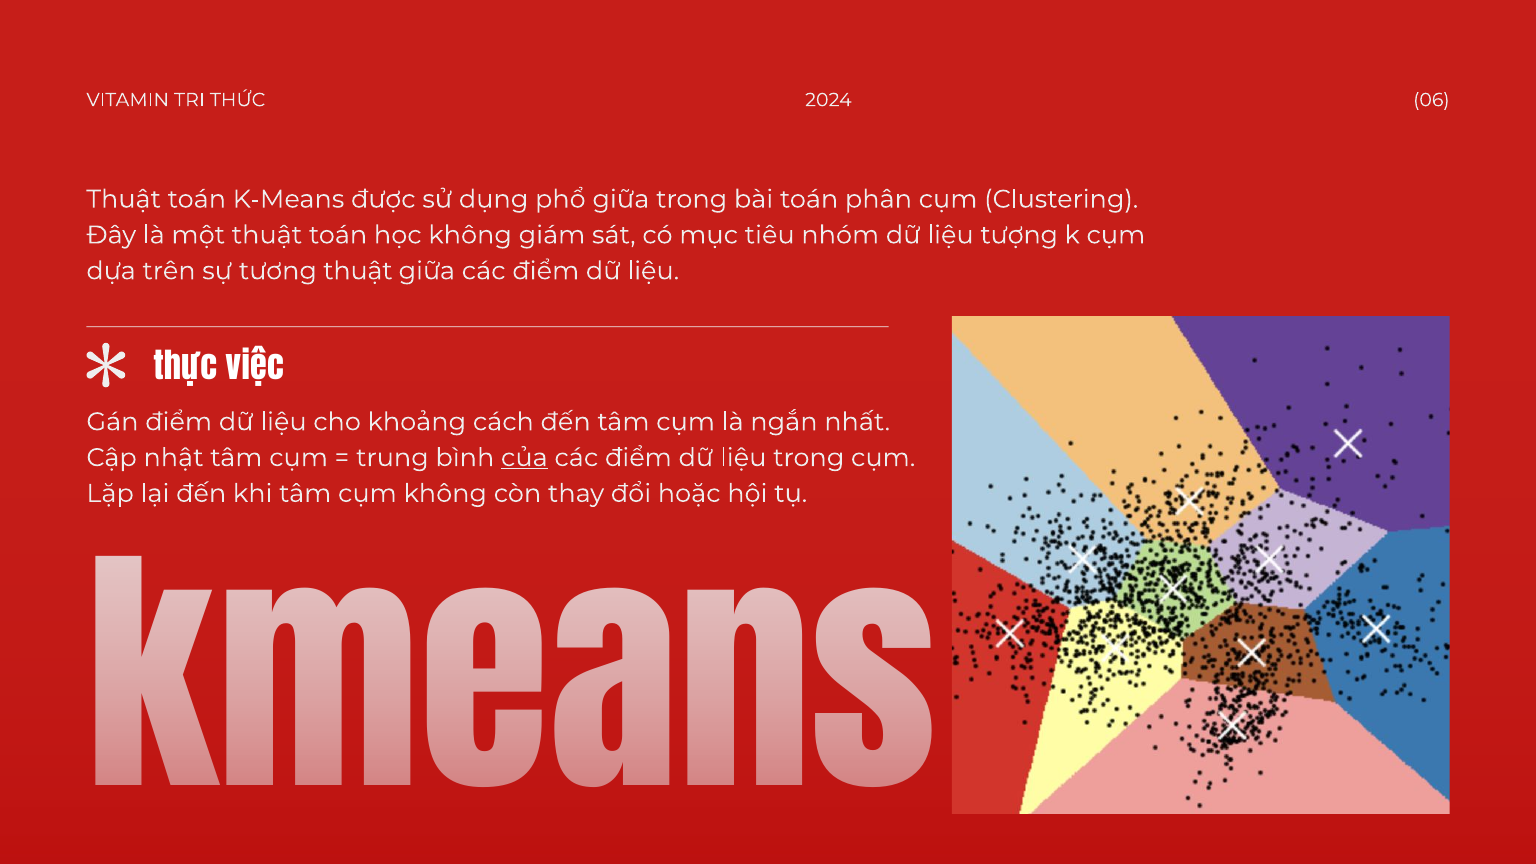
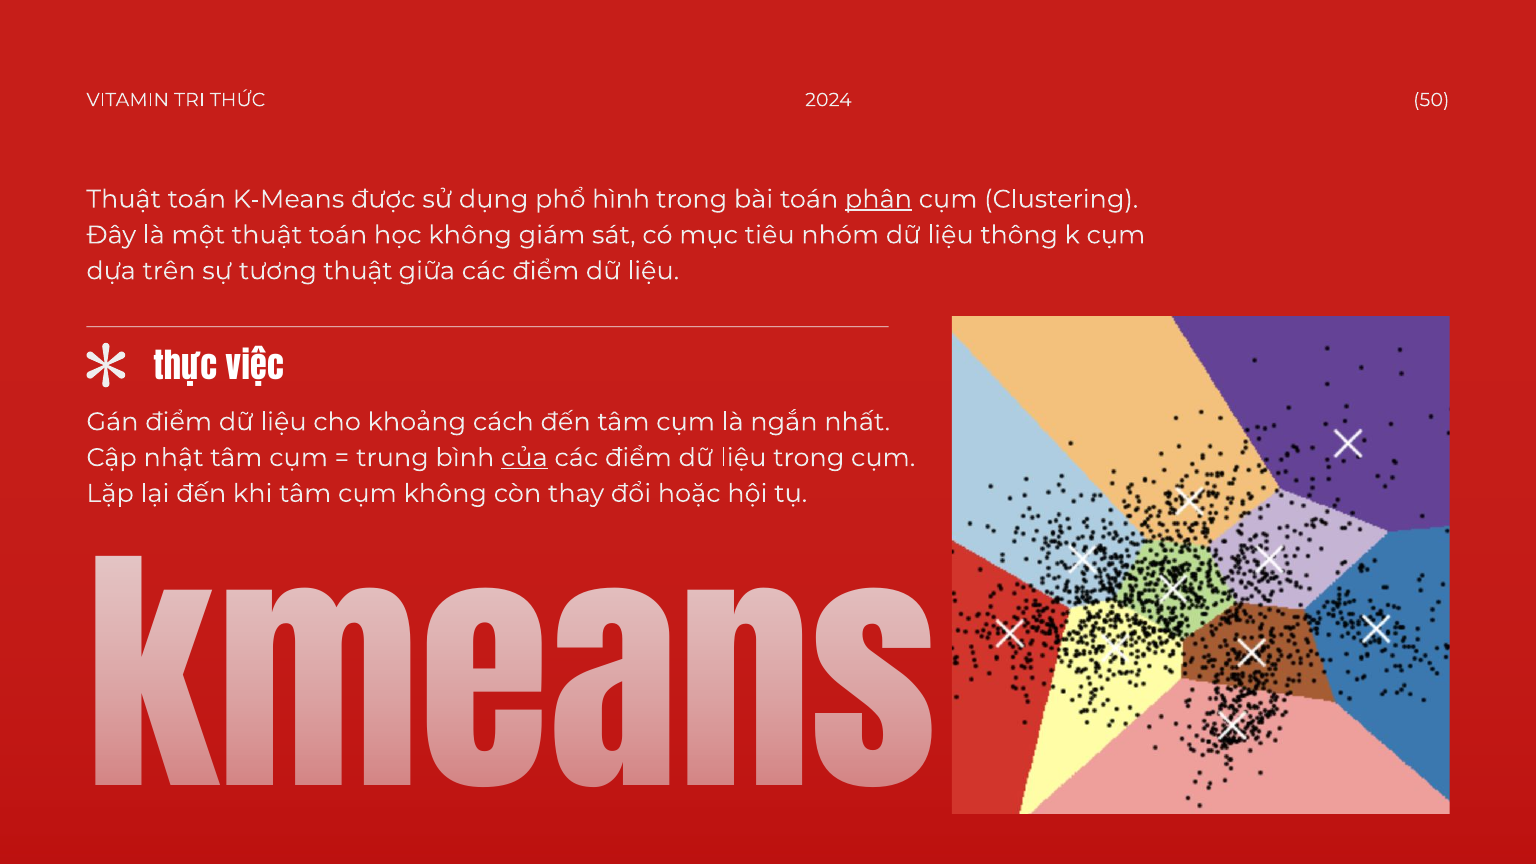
06: 06 -> 50
phổ giữa: giữa -> hình
phân underline: none -> present
tượng: tượng -> thông
